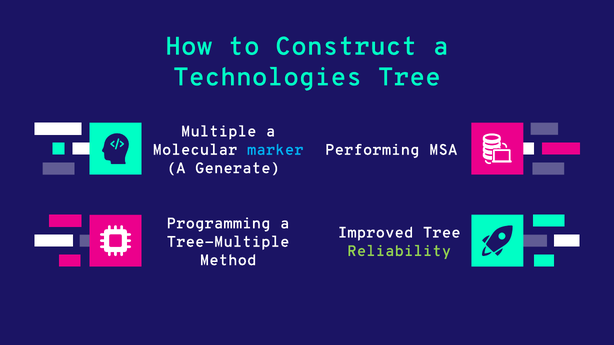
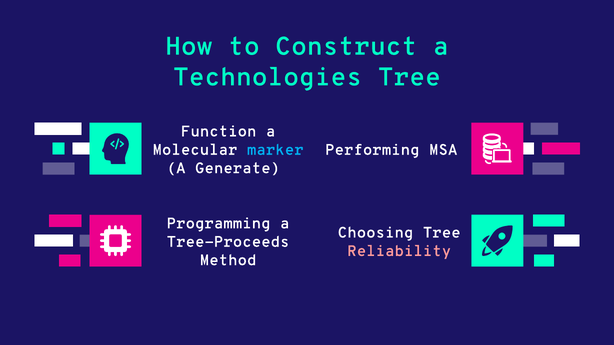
Multiple: Multiple -> Function
Improved: Improved -> Choosing
Tree-Multiple: Tree-Multiple -> Tree-Proceeds
Reliability colour: light green -> pink
